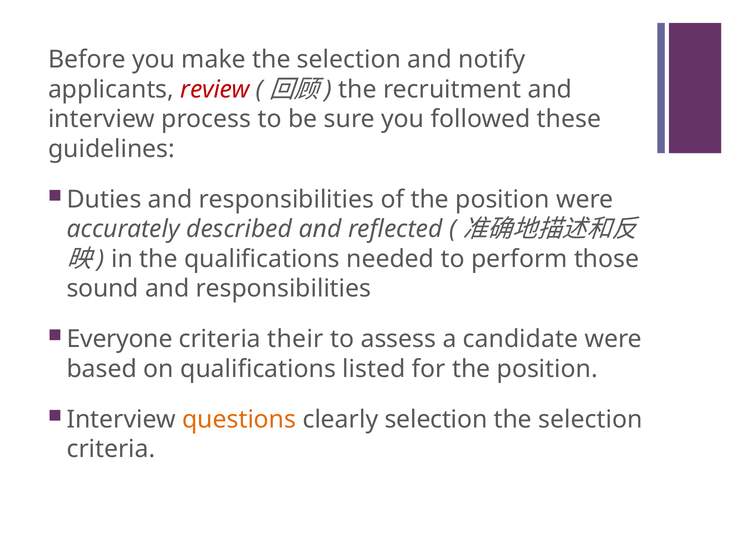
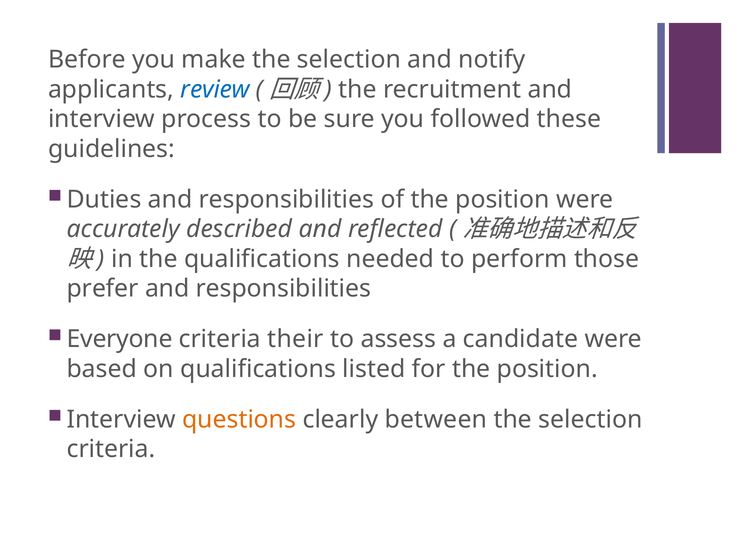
review colour: red -> blue
sound: sound -> prefer
clearly selection: selection -> between
